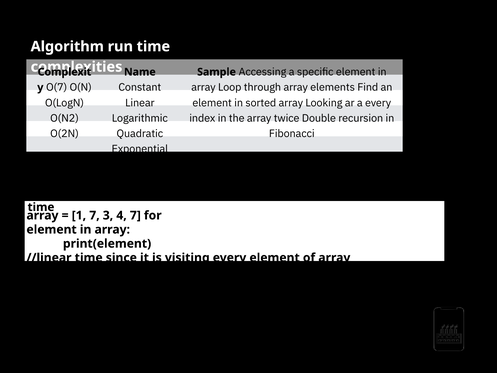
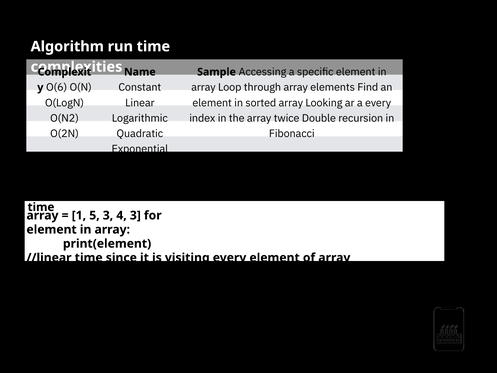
O(7: O(7 -> O(6
1 7: 7 -> 5
4 7: 7 -> 3
